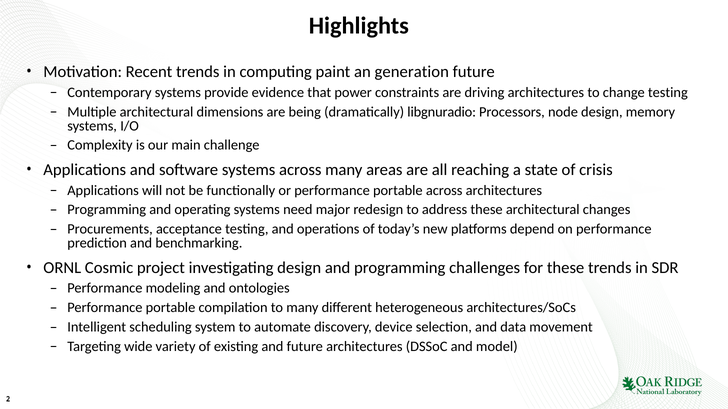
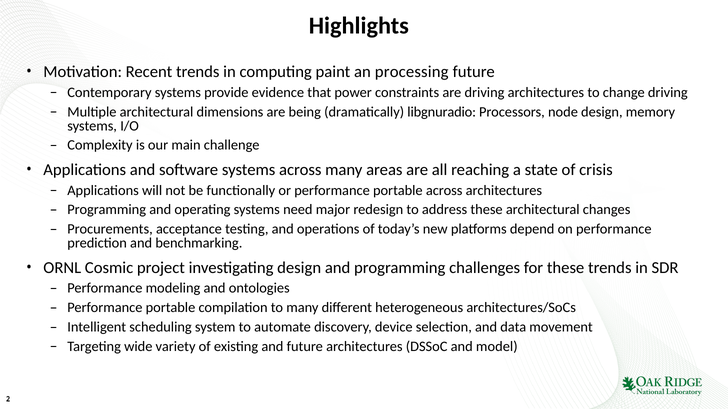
generation: generation -> processing
change testing: testing -> driving
